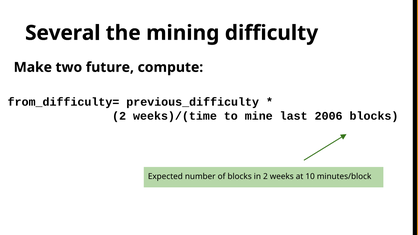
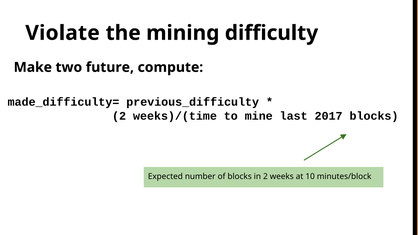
Several: Several -> Violate
from_difficulty=: from_difficulty= -> made_difficulty=
2006: 2006 -> 2017
